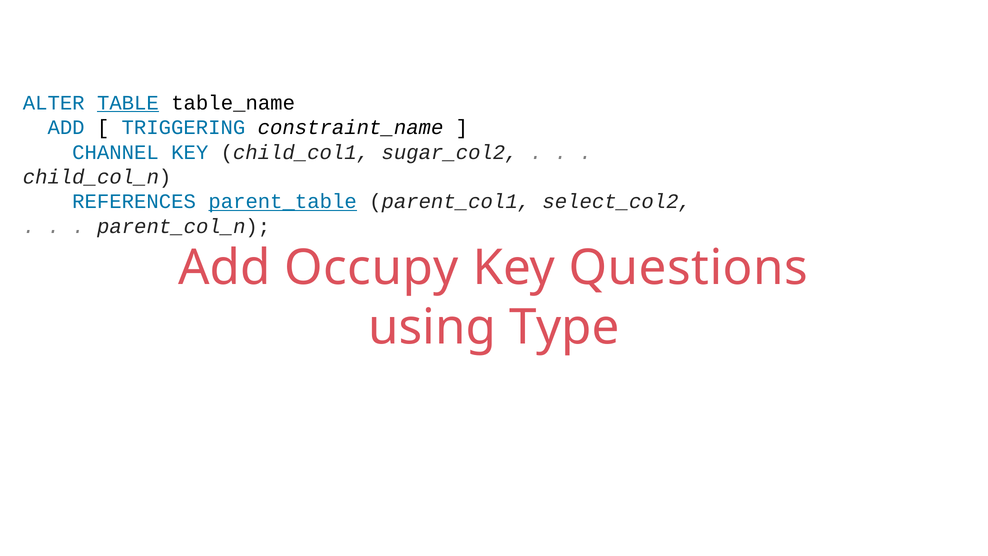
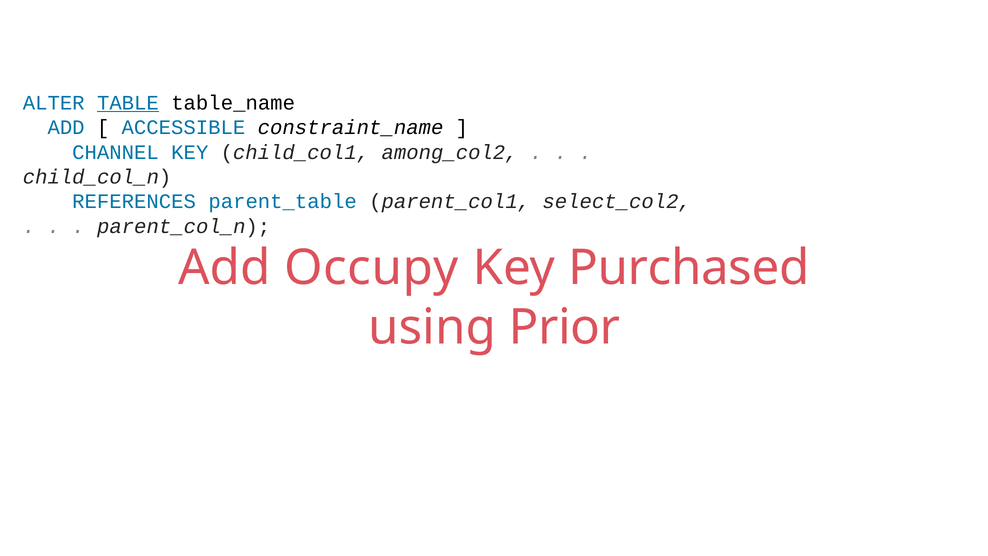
TRIGGERING: TRIGGERING -> ACCESSIBLE
sugar_col2: sugar_col2 -> among_col2
parent_table underline: present -> none
Questions: Questions -> Purchased
Type: Type -> Prior
